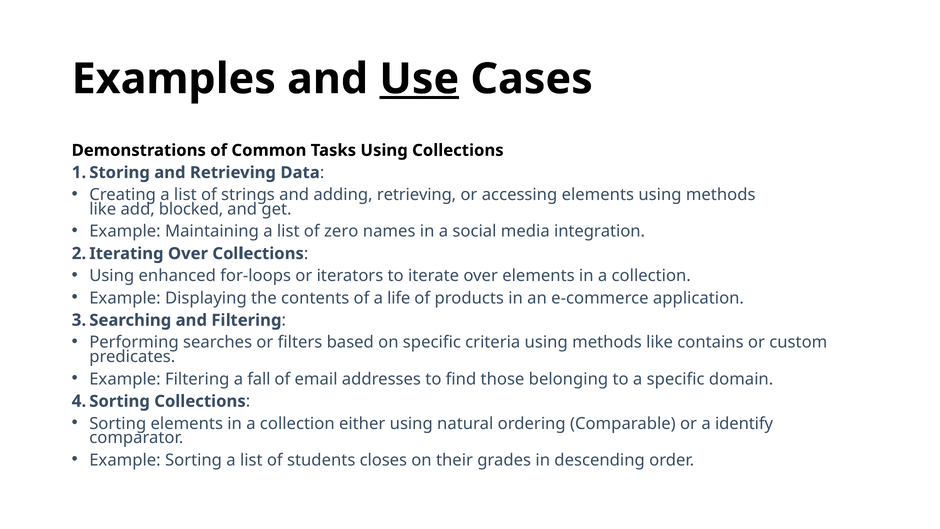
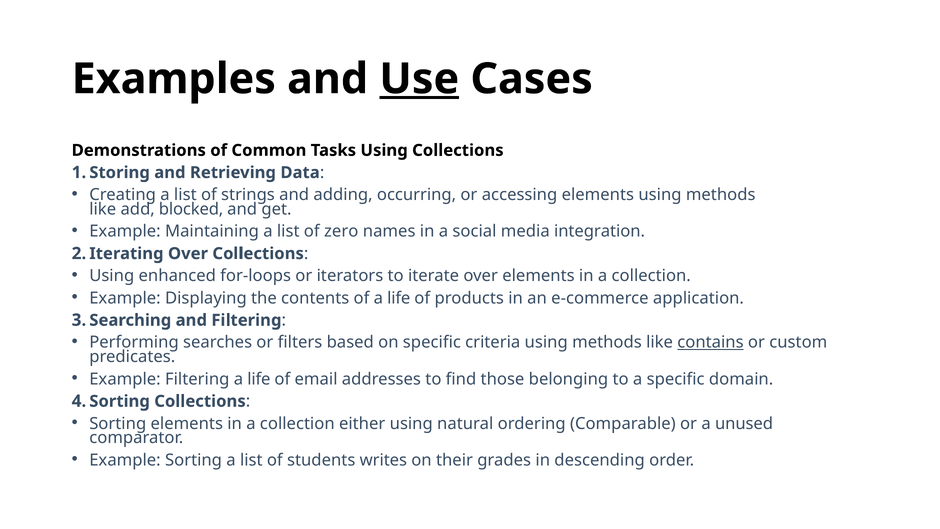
adding retrieving: retrieving -> occurring
contains underline: none -> present
Filtering a fall: fall -> life
identify: identify -> unused
closes: closes -> writes
